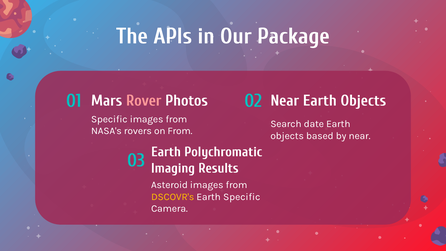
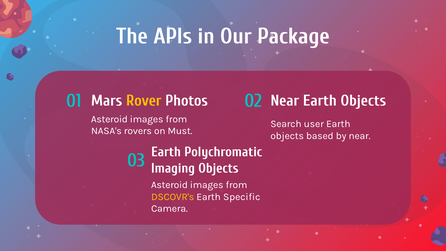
Rover colour: pink -> yellow
Specific at (109, 119): Specific -> Asteroid
date: date -> user
on From: From -> Must
Imaging Results: Results -> Objects
